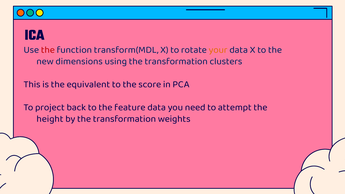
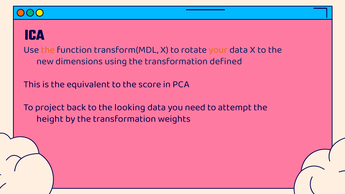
the at (48, 50) colour: red -> orange
clusters: clusters -> defined
feature: feature -> looking
